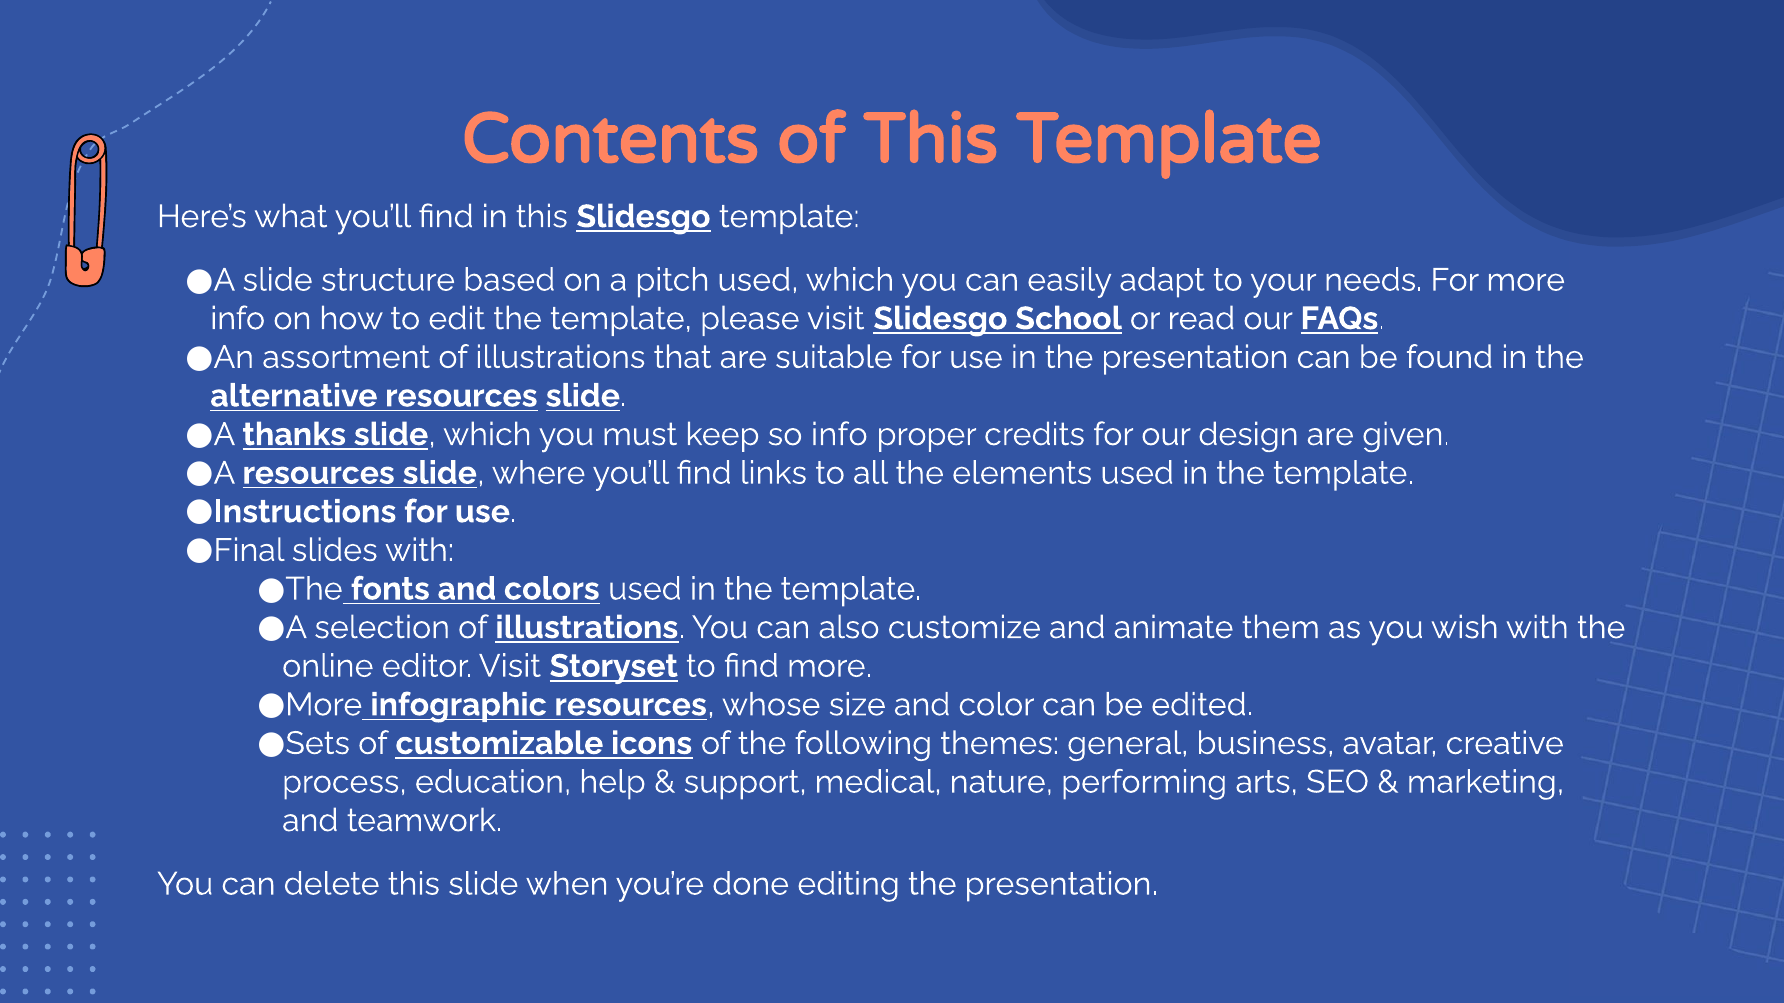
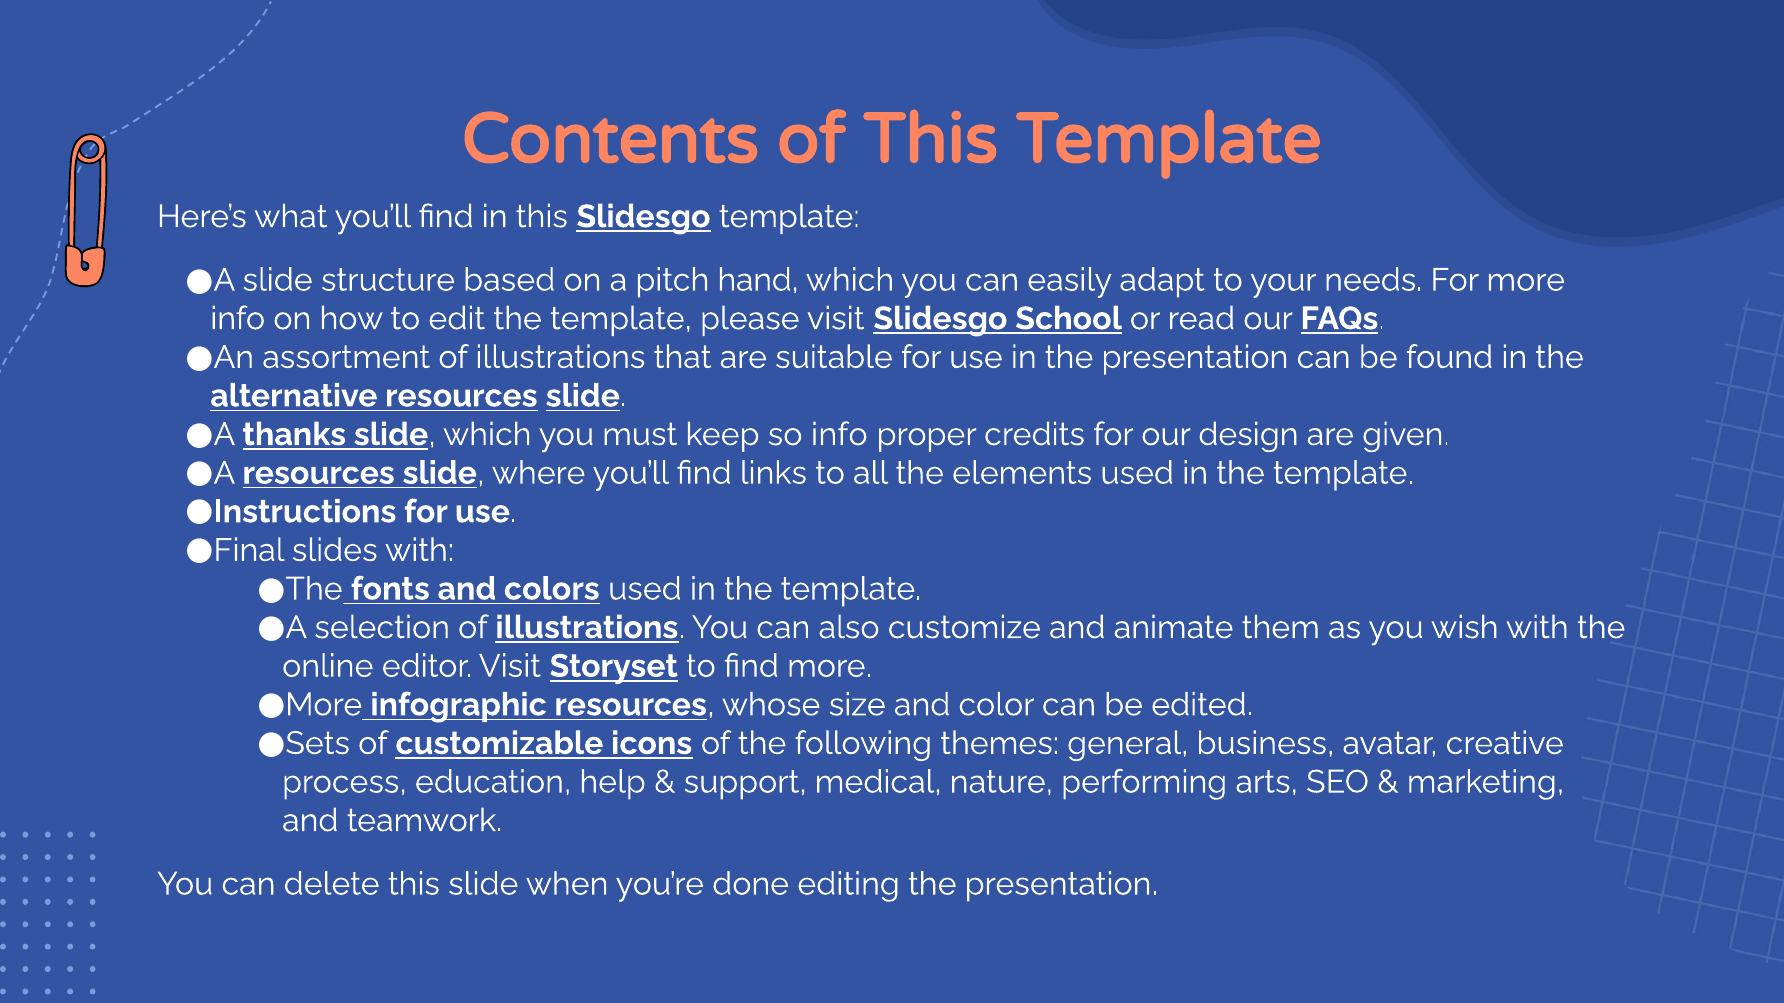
pitch used: used -> hand
